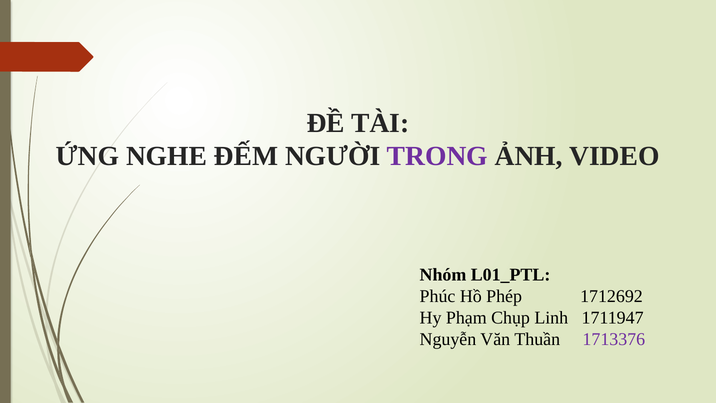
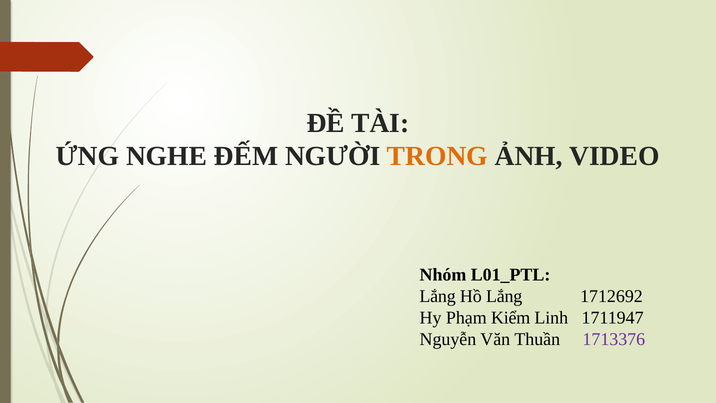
TRONG colour: purple -> orange
Phúc at (438, 296): Phúc -> Lắng
Hồ Phép: Phép -> Lắng
Chụp: Chụp -> Kiểm
